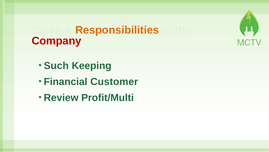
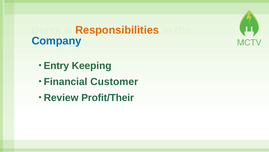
Company colour: red -> blue
Such: Such -> Entry
Profit/Multi: Profit/Multi -> Profit/Their
